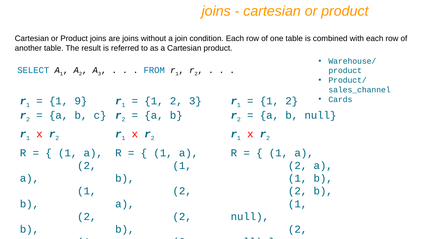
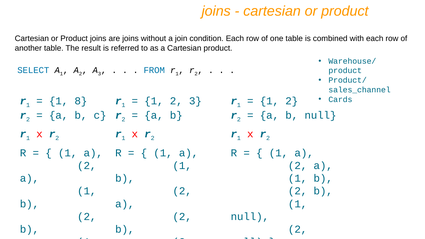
9: 9 -> 8
